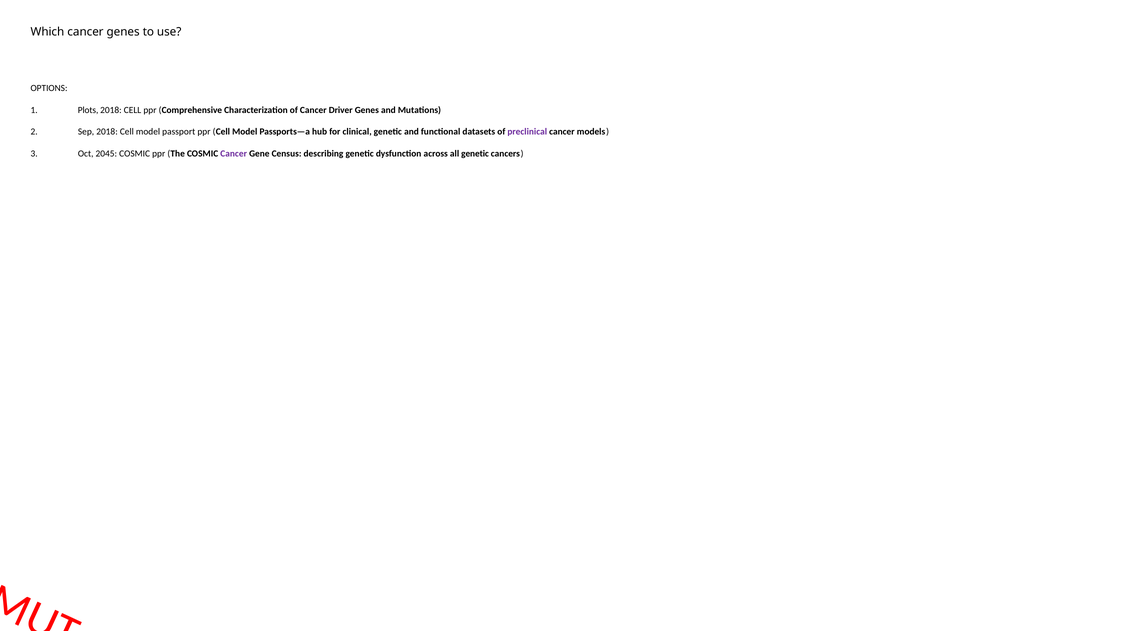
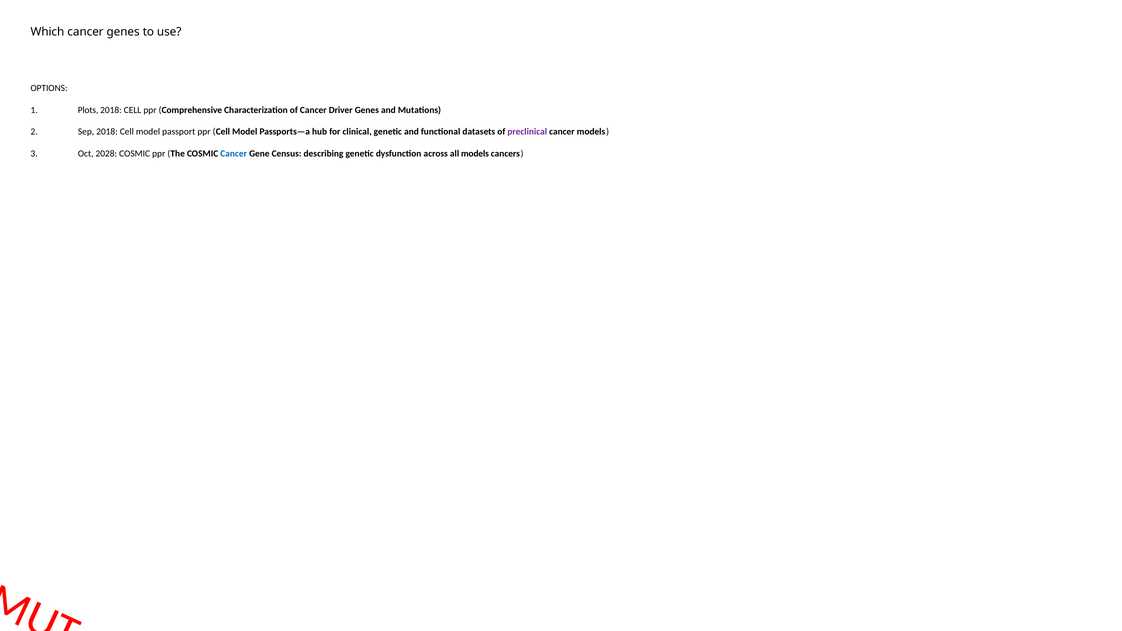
2045: 2045 -> 2028
Cancer at (234, 154) colour: purple -> blue
all genetic: genetic -> models
